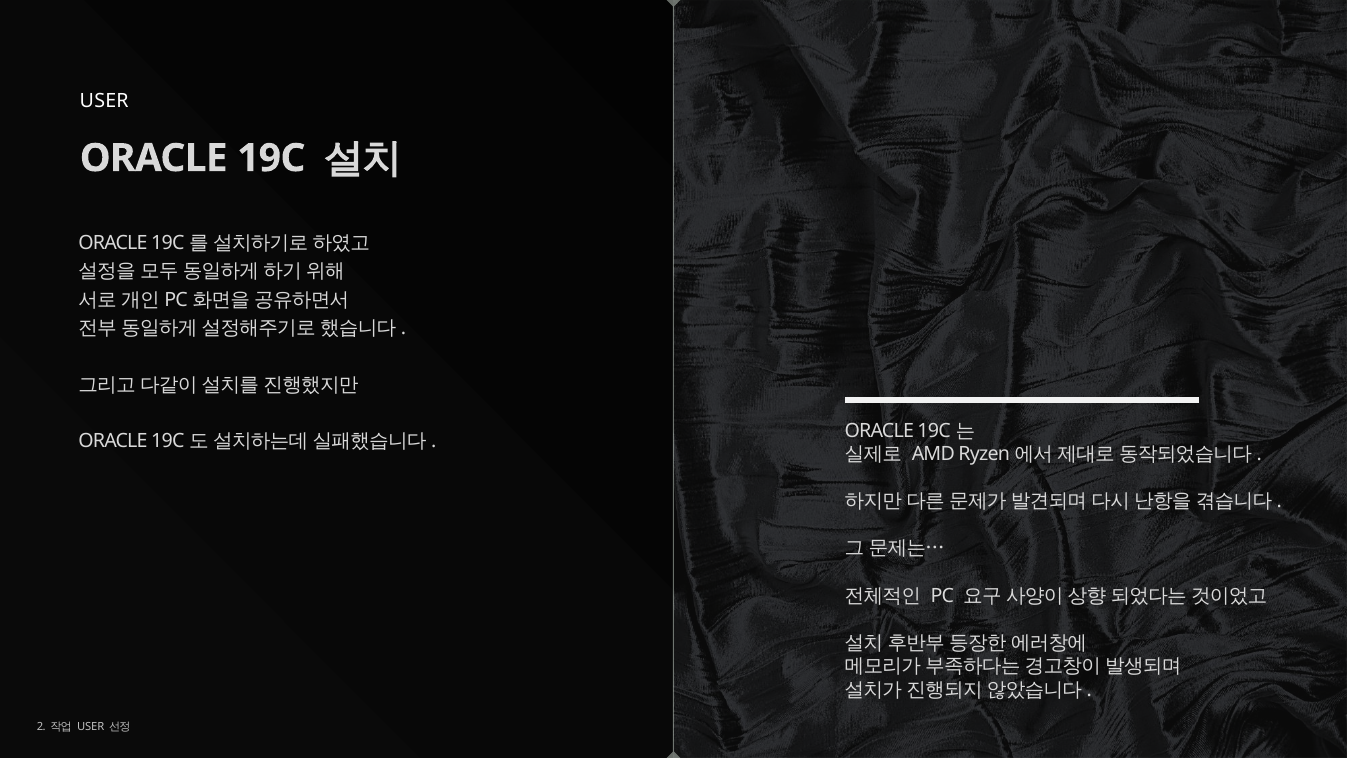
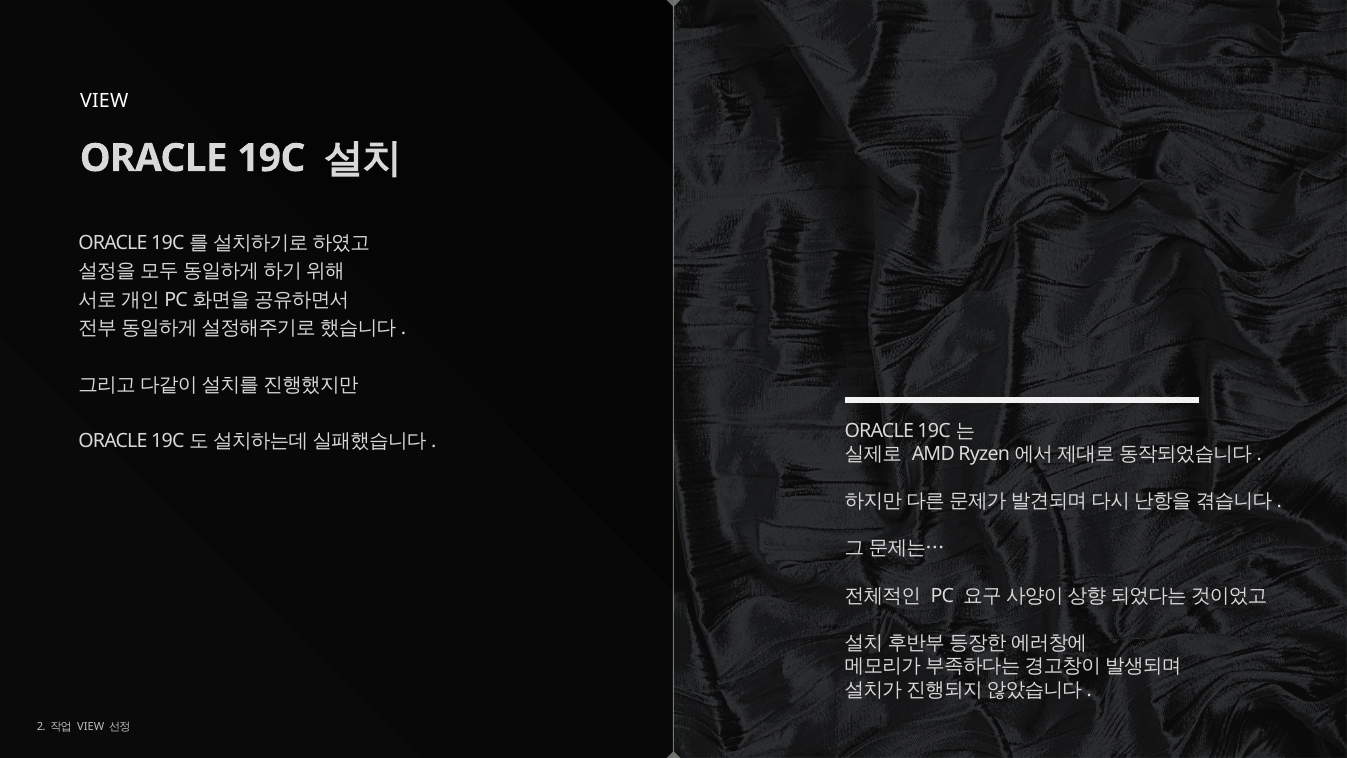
USER at (104, 101): USER -> VIEW
USER at (91, 727): USER -> VIEW
